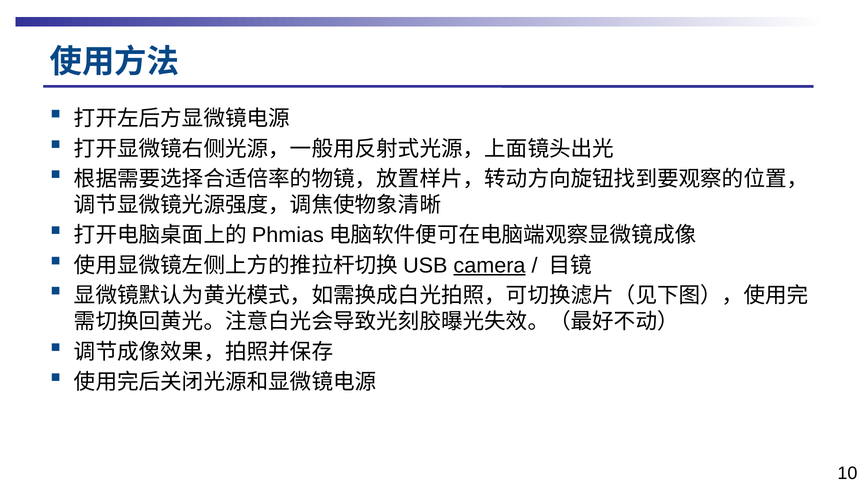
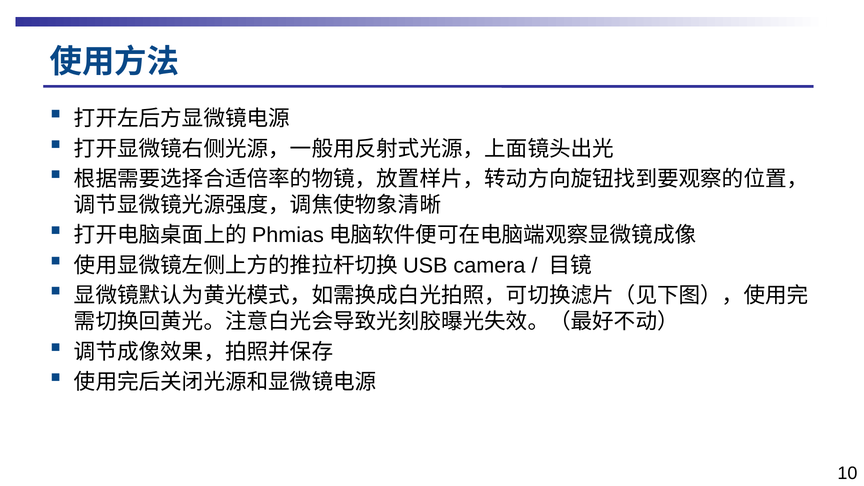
camera underline: present -> none
